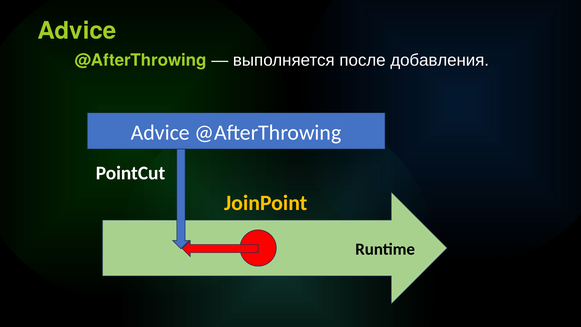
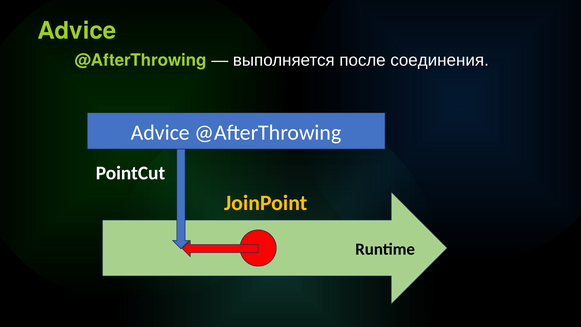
добавления: добавления -> соединения
